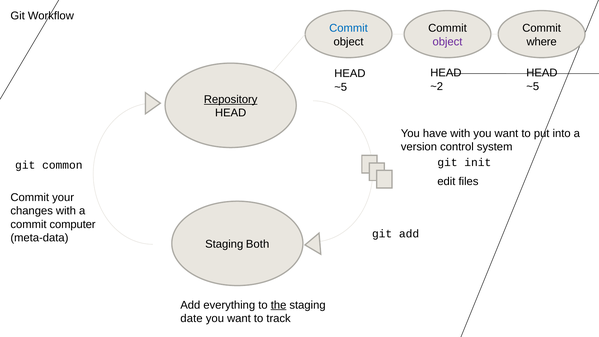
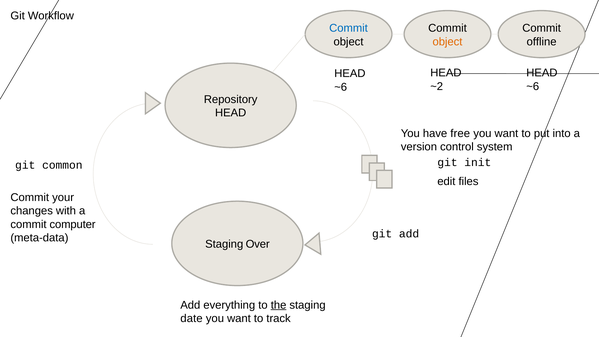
object at (447, 42) colour: purple -> orange
where: where -> offline
~5 at (533, 86): ~5 -> ~6
~5 at (341, 87): ~5 -> ~6
Repository underline: present -> none
have with: with -> free
Both: Both -> Over
